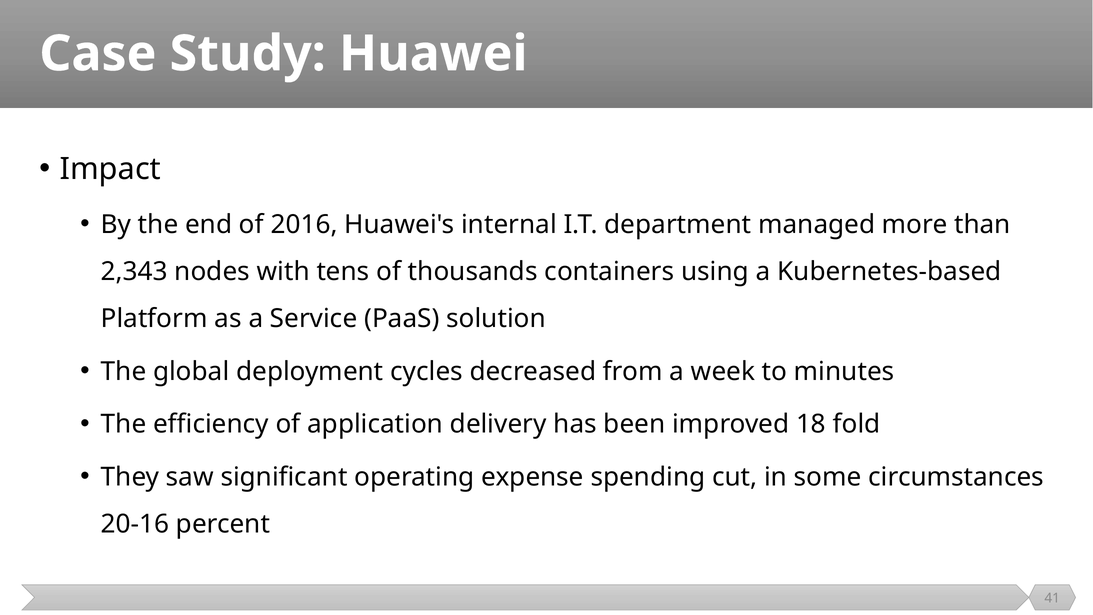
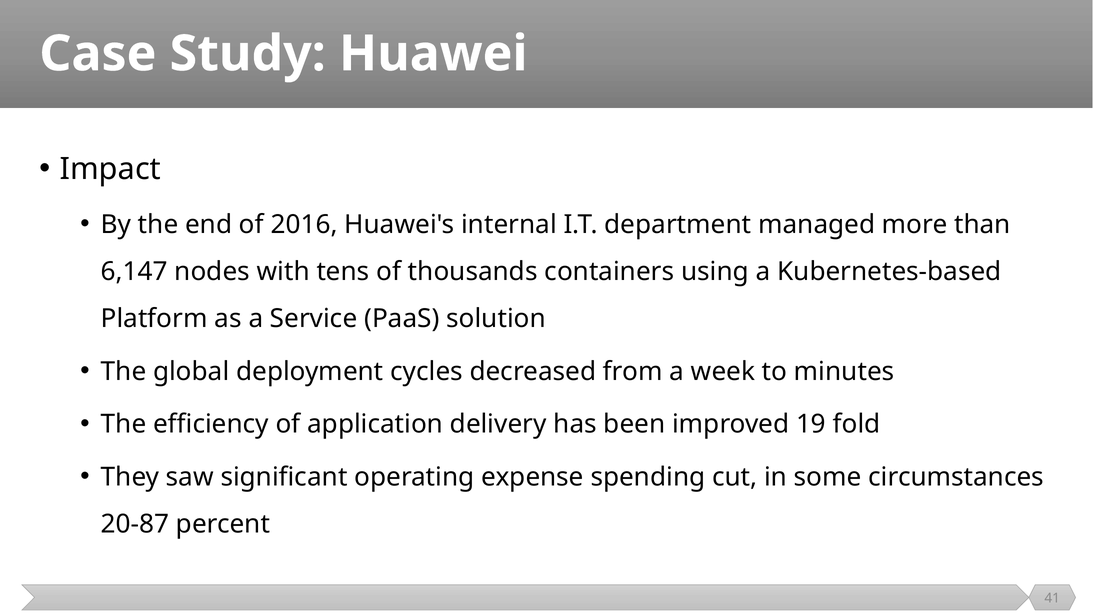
2,343: 2,343 -> 6,147
18: 18 -> 19
20-16: 20-16 -> 20-87
